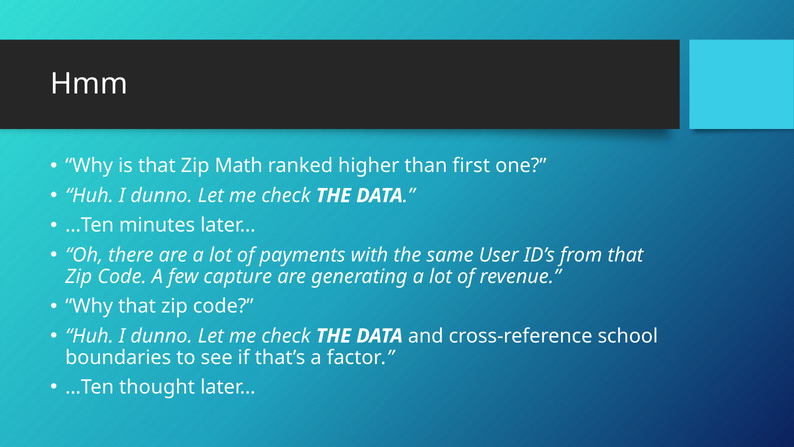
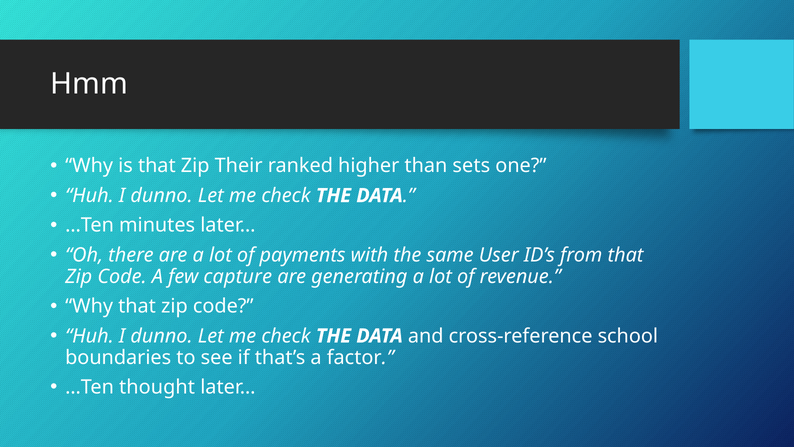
Math: Math -> Their
first: first -> sets
